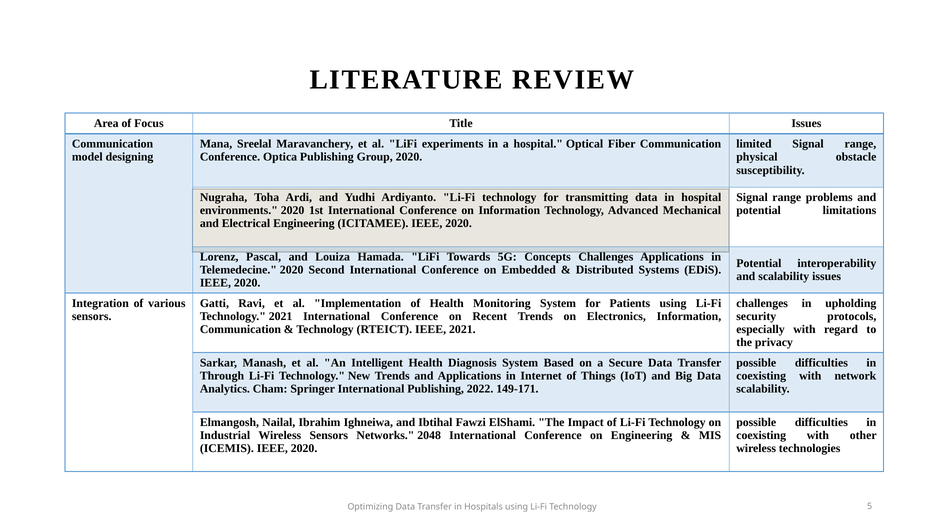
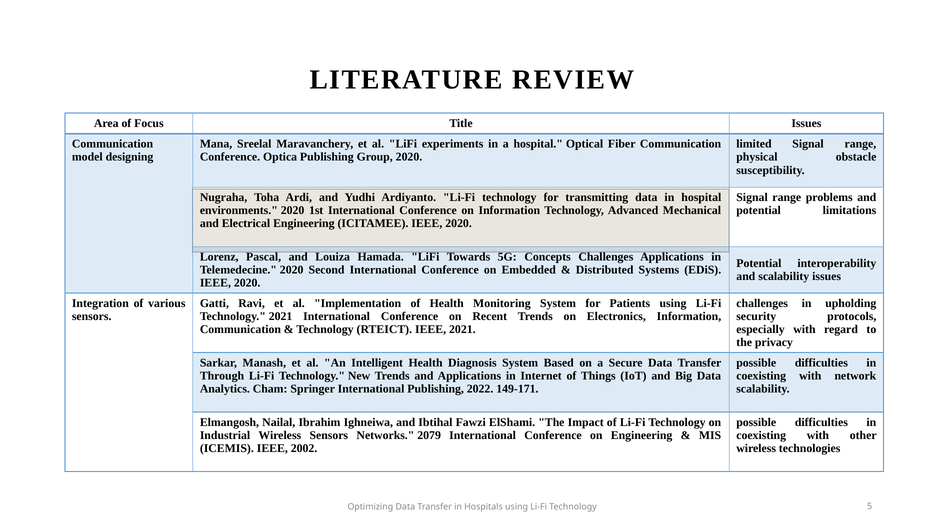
2048: 2048 -> 2079
ICEMIS IEEE 2020: 2020 -> 2002
